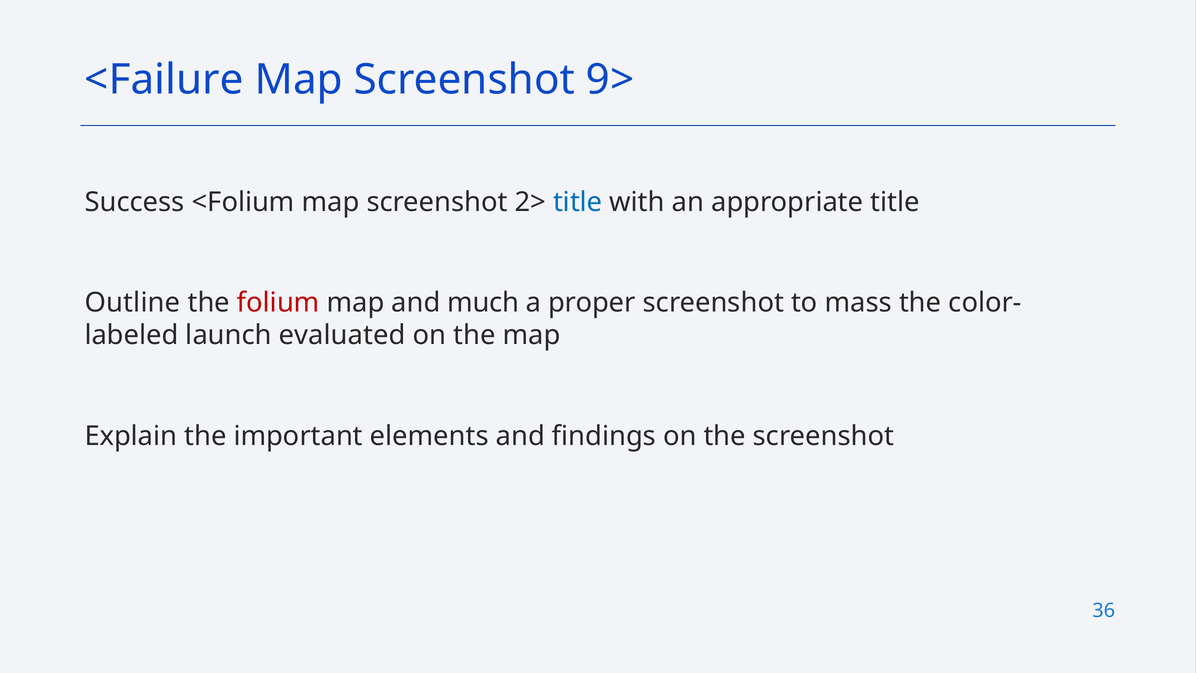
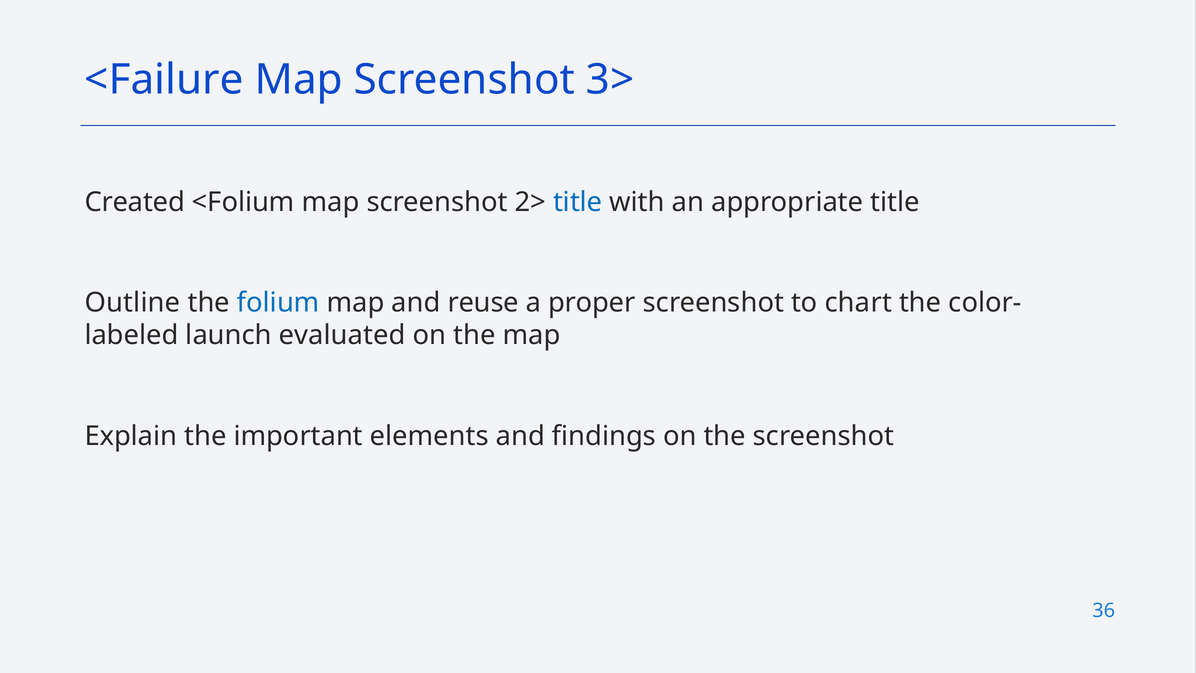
9>: 9> -> 3>
Success: Success -> Created
folium colour: red -> blue
much: much -> reuse
mass: mass -> chart
